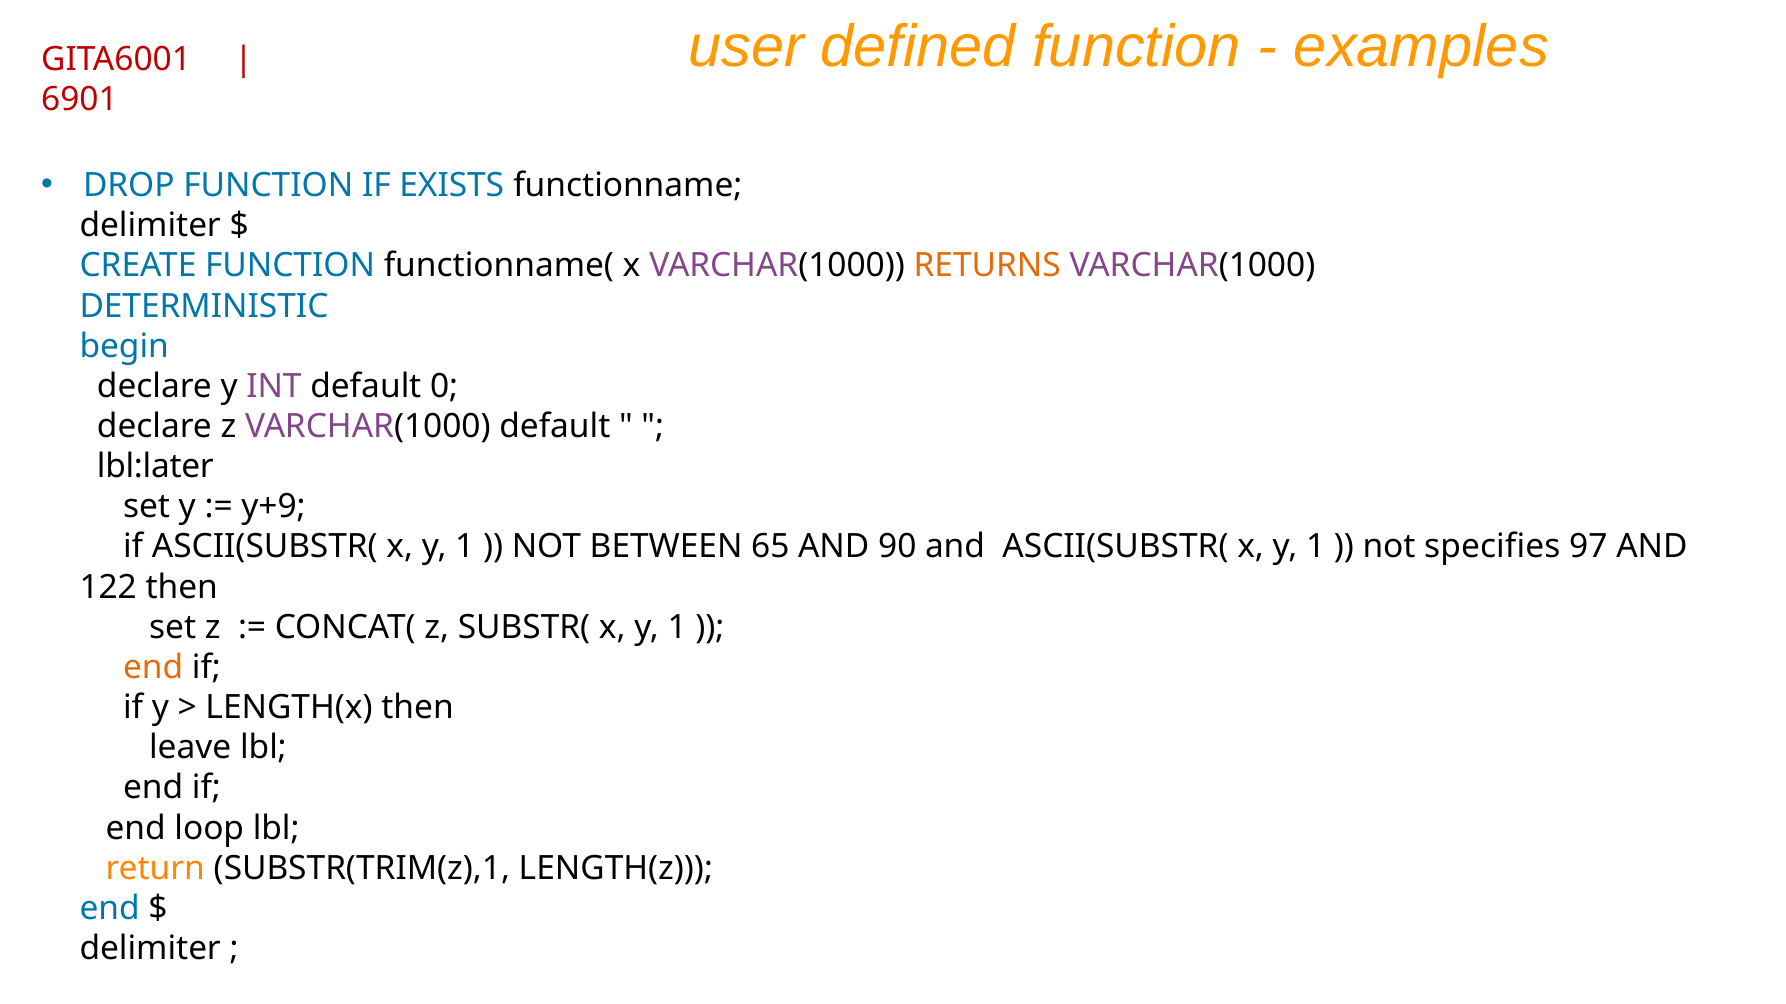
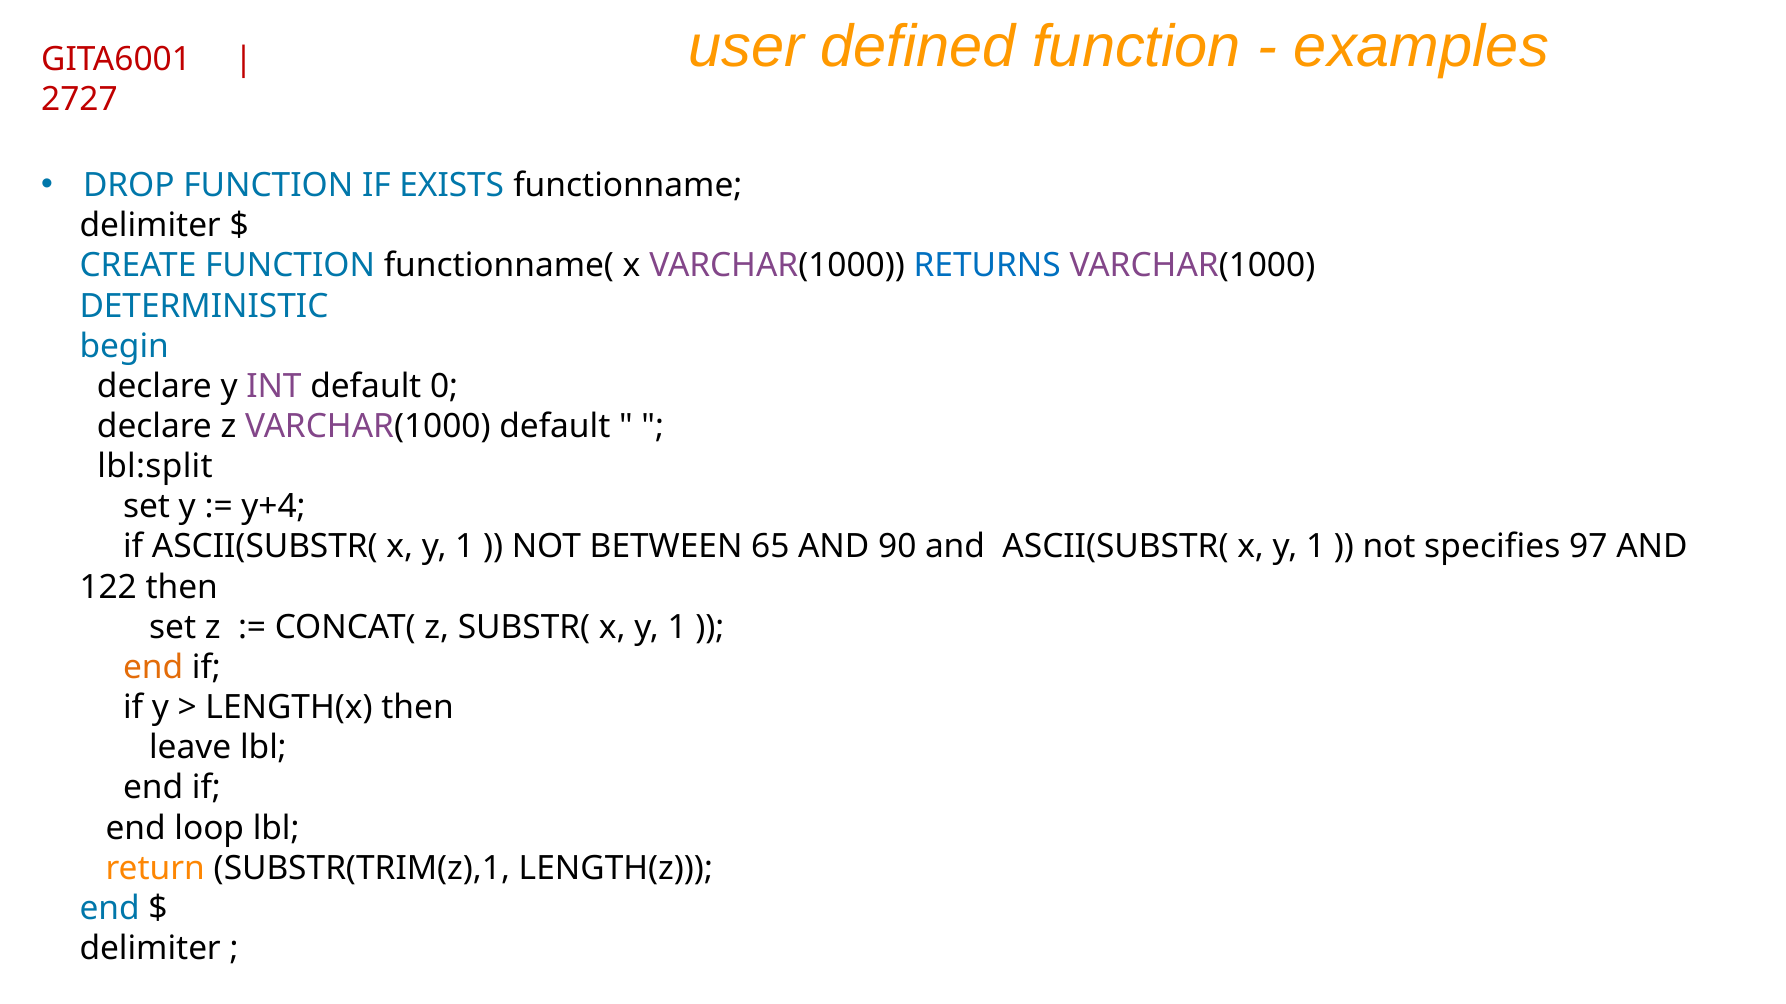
6901: 6901 -> 2727
RETURNS colour: orange -> blue
lbl:later: lbl:later -> lbl:split
y+9: y+9 -> y+4
